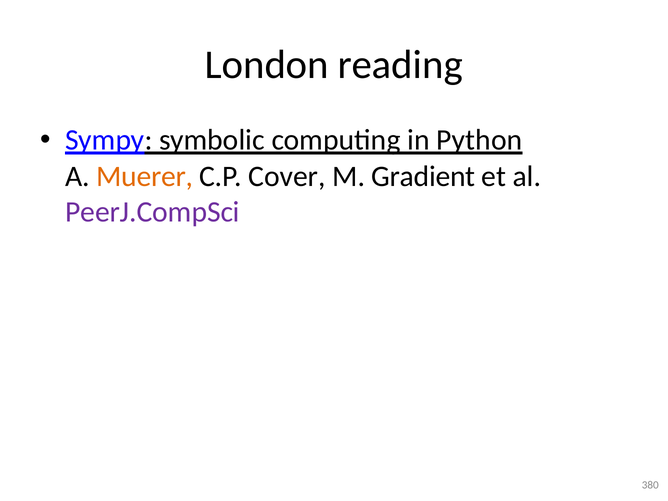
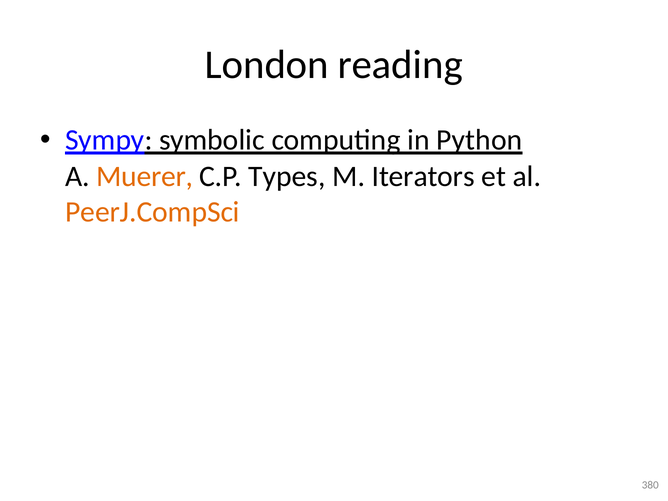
Cover: Cover -> Types
Gradient: Gradient -> Iterators
PeerJ.CompSci colour: purple -> orange
